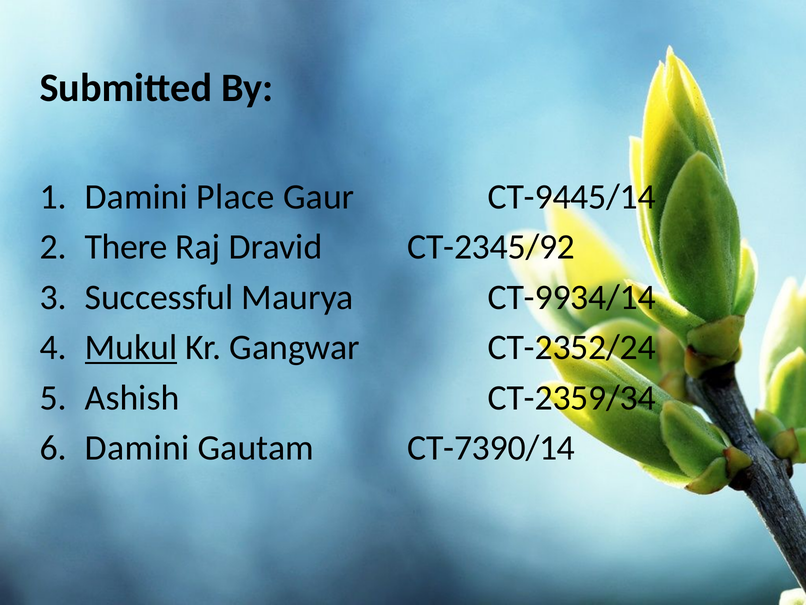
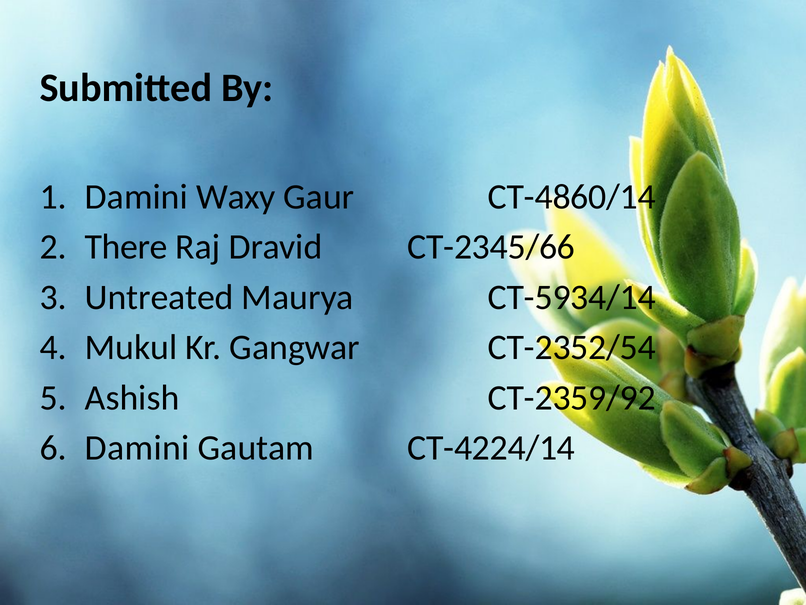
Place: Place -> Waxy
CT-9445/14: CT-9445/14 -> CT-4860/14
CT-2345/92: CT-2345/92 -> CT-2345/66
Successful: Successful -> Untreated
CT-9934/14: CT-9934/14 -> CT-5934/14
Mukul underline: present -> none
CT-2352/24: CT-2352/24 -> CT-2352/54
CT-2359/34: CT-2359/34 -> CT-2359/92
CT-7390/14: CT-7390/14 -> CT-4224/14
